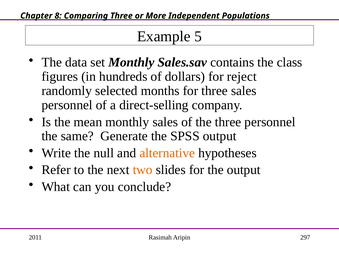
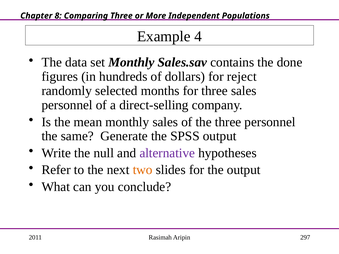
5: 5 -> 4
class: class -> done
alternative colour: orange -> purple
